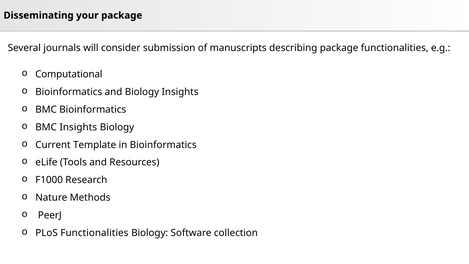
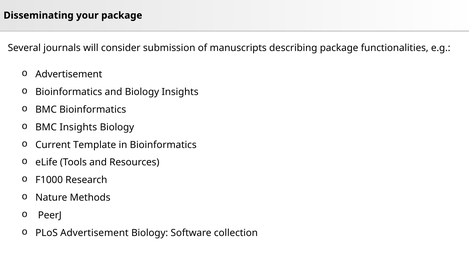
Computational at (69, 74): Computational -> Advertisement
PLoS Functionalities: Functionalities -> Advertisement
